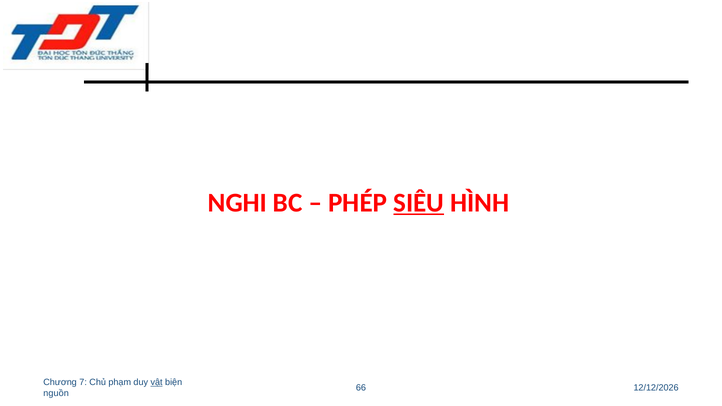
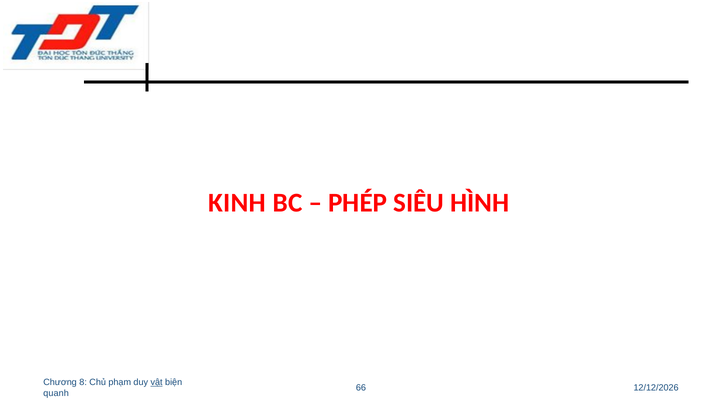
NGHI: NGHI -> KINH
SIÊU underline: present -> none
7: 7 -> 8
nguồn: nguồn -> quanh
